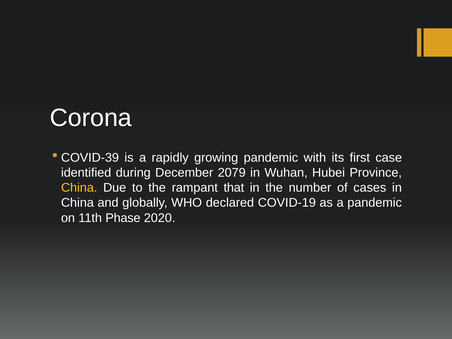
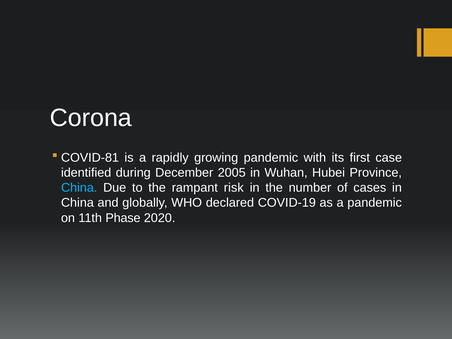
COVID-39: COVID-39 -> COVID-81
2079: 2079 -> 2005
China at (79, 188) colour: yellow -> light blue
that: that -> risk
